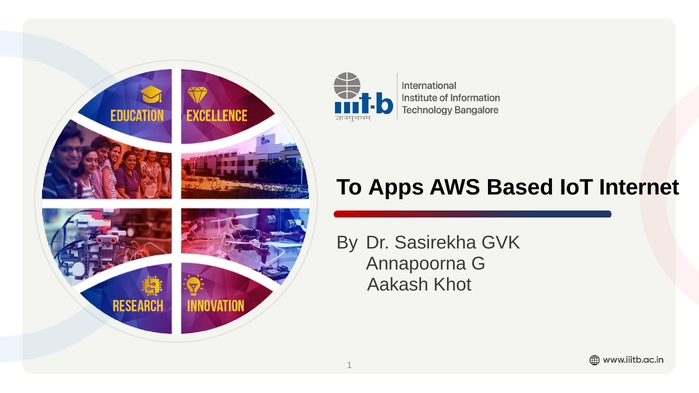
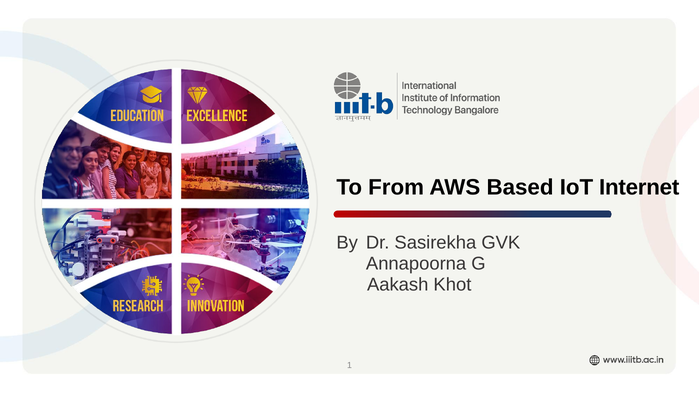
Apps: Apps -> From
